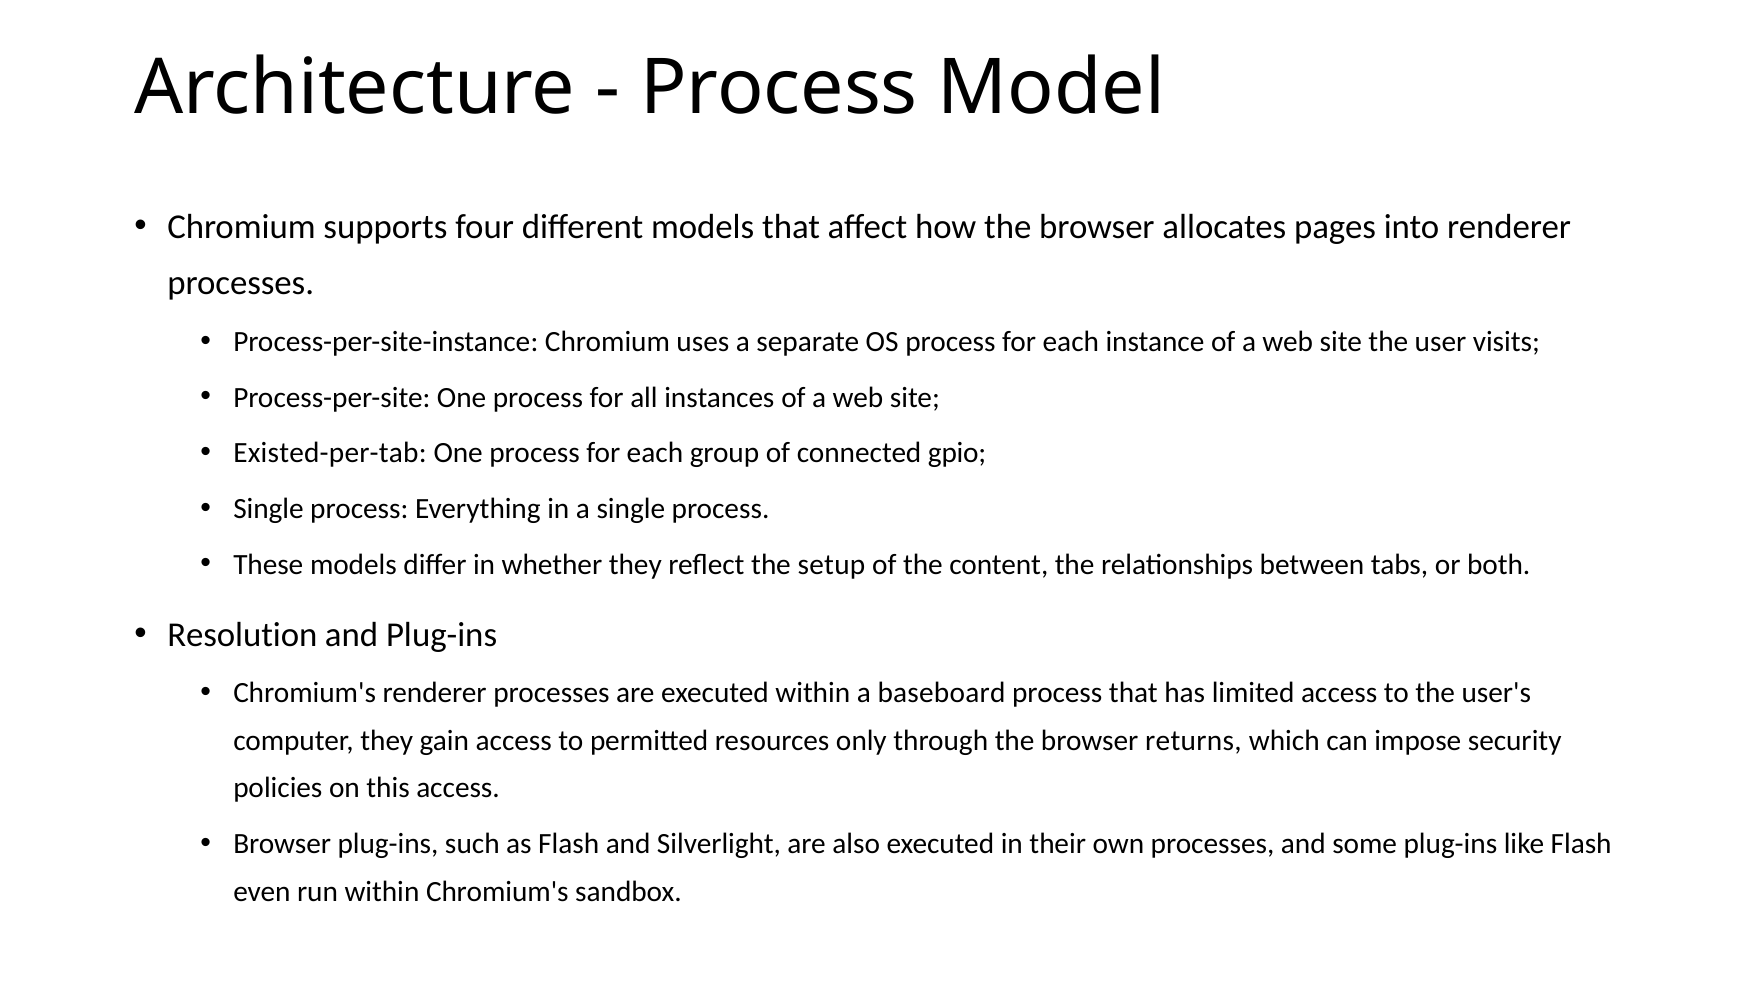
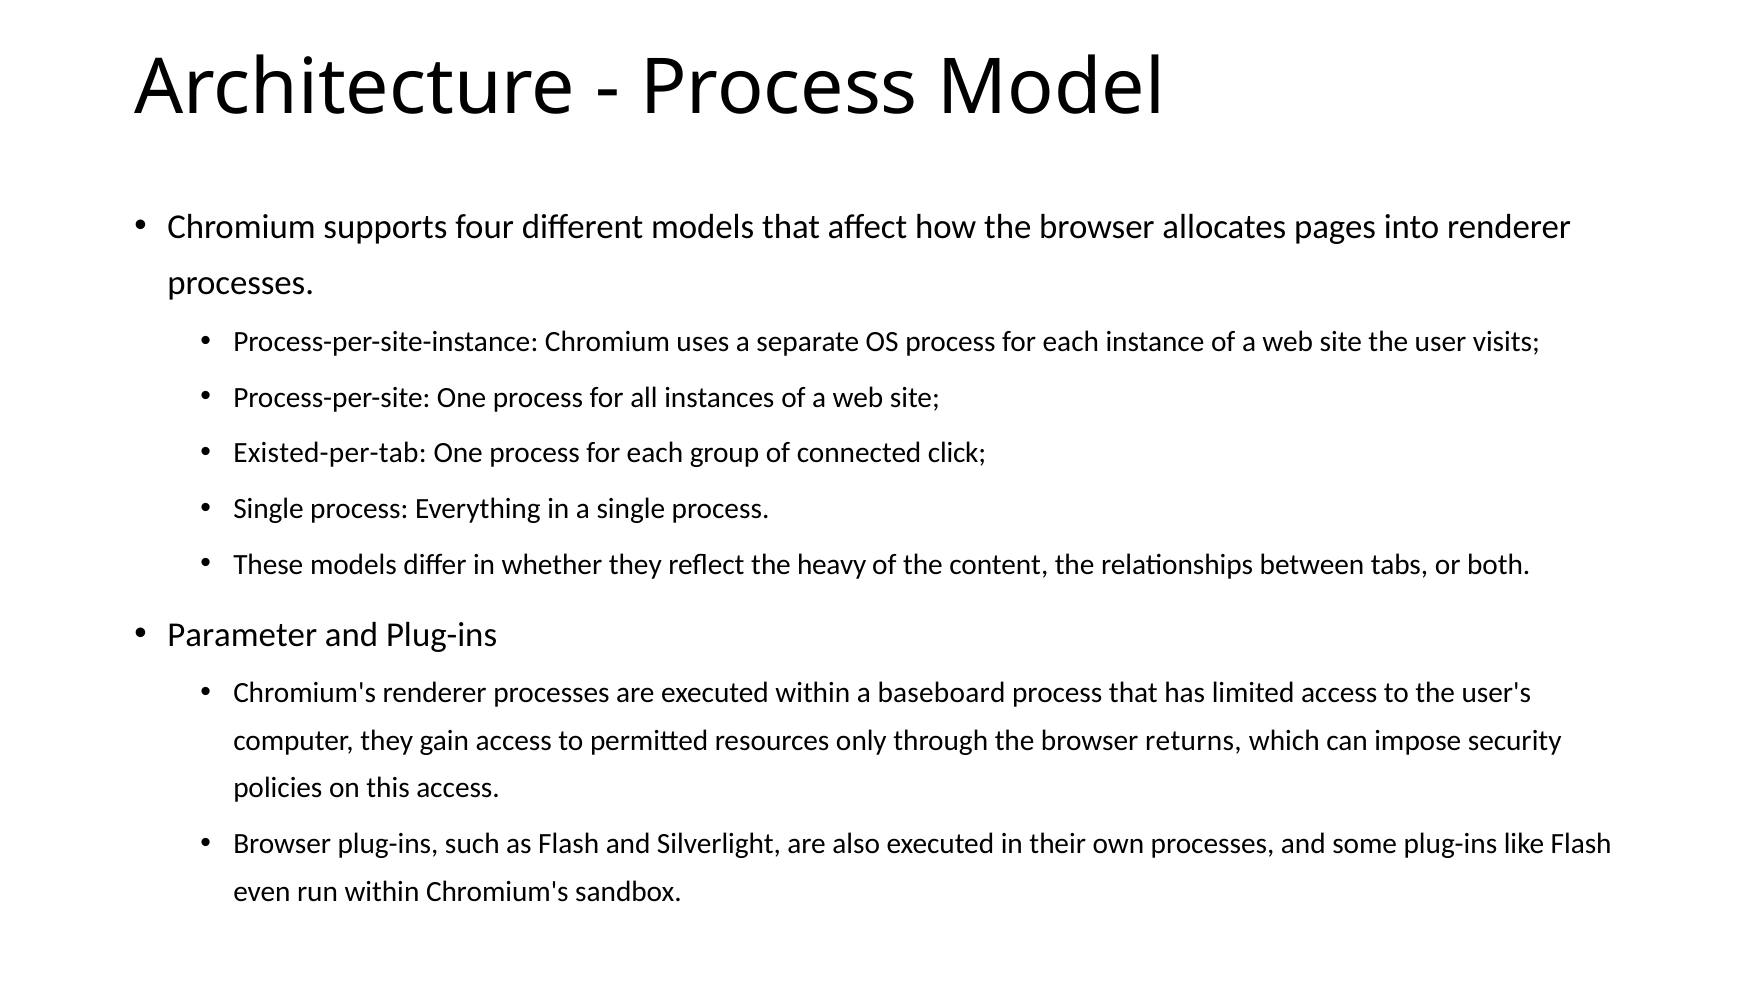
gpio: gpio -> click
setup: setup -> heavy
Resolution: Resolution -> Parameter
